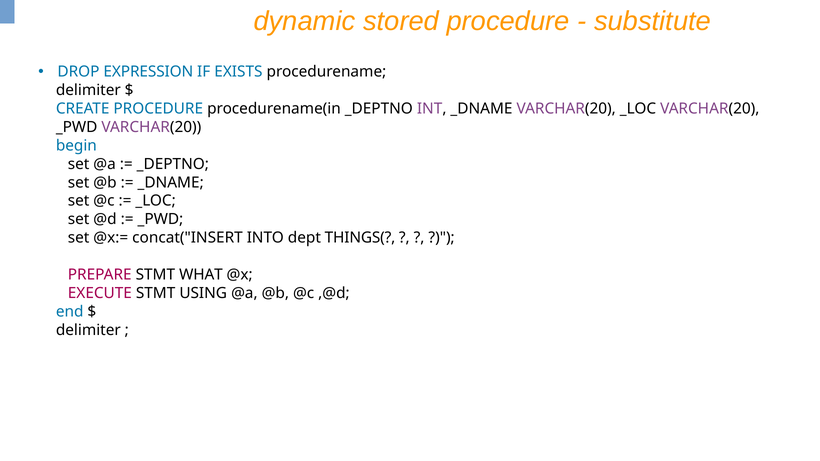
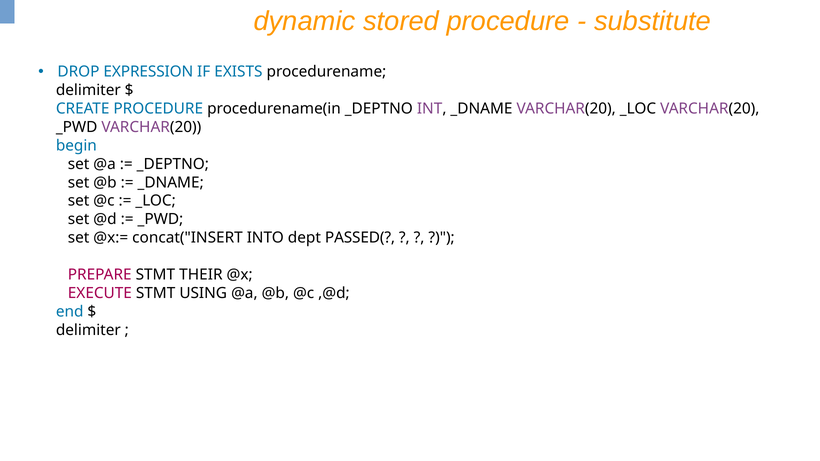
THINGS(: THINGS( -> PASSED(
WHAT: WHAT -> THEIR
